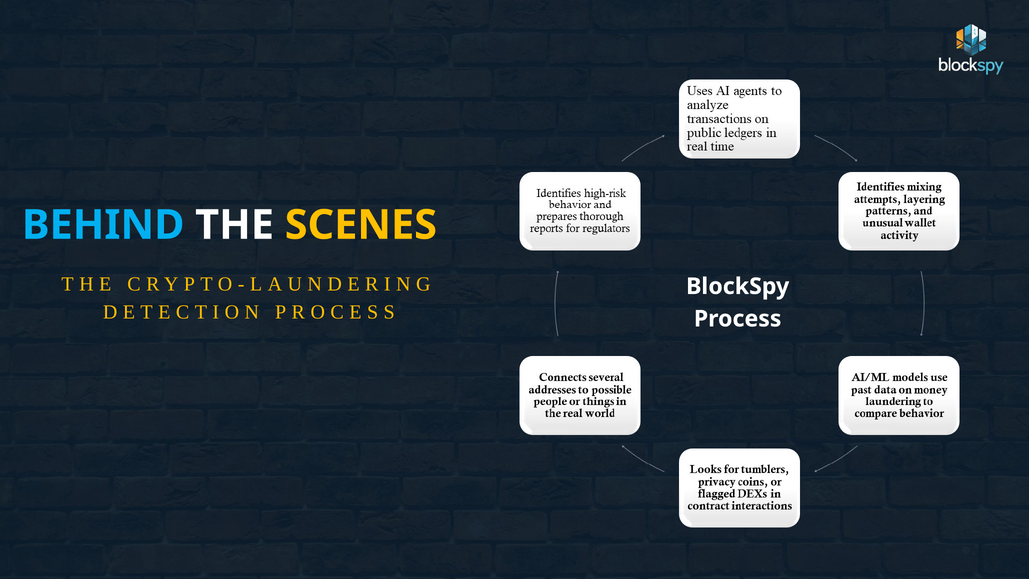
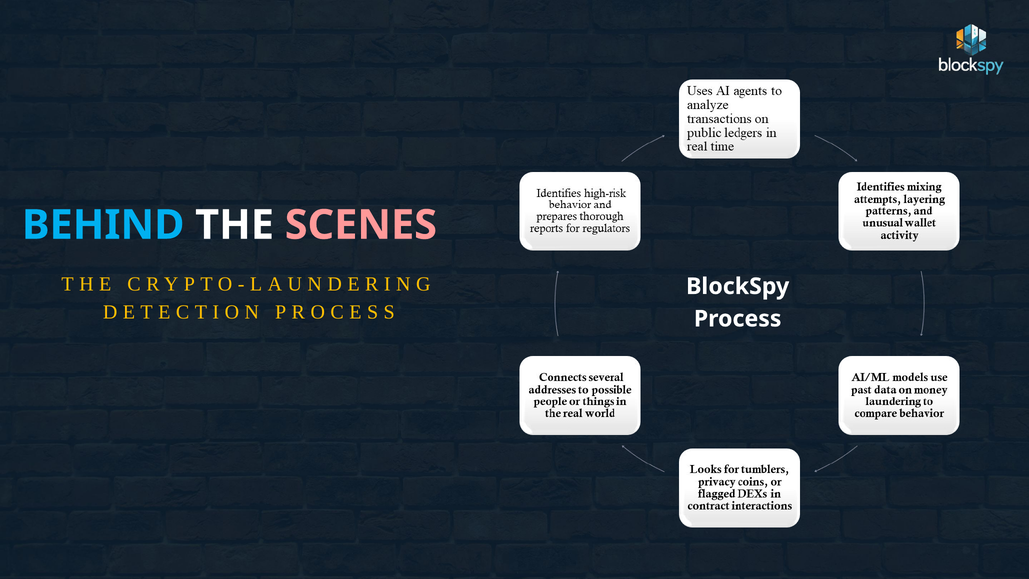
SCENES colour: yellow -> pink
